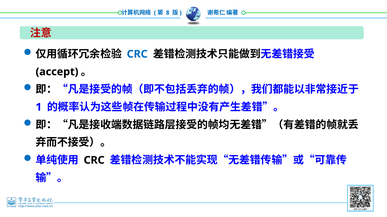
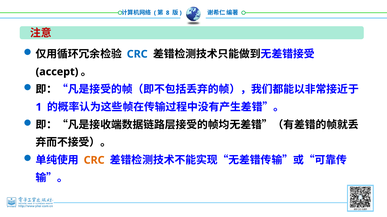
CRC at (94, 161) colour: black -> orange
